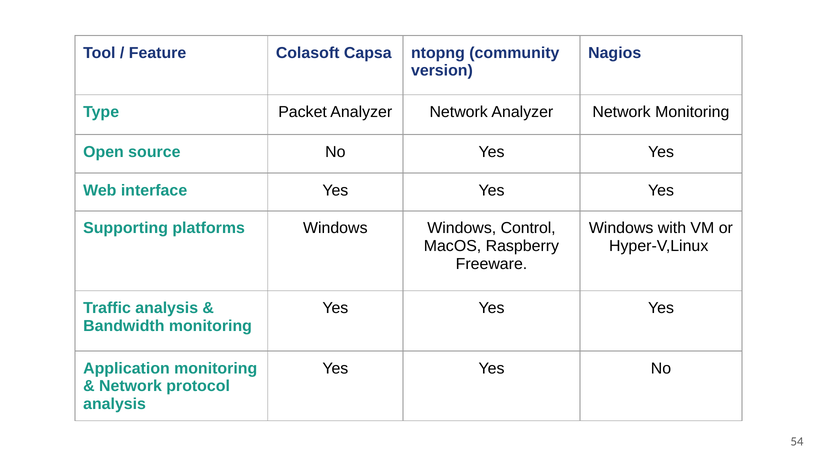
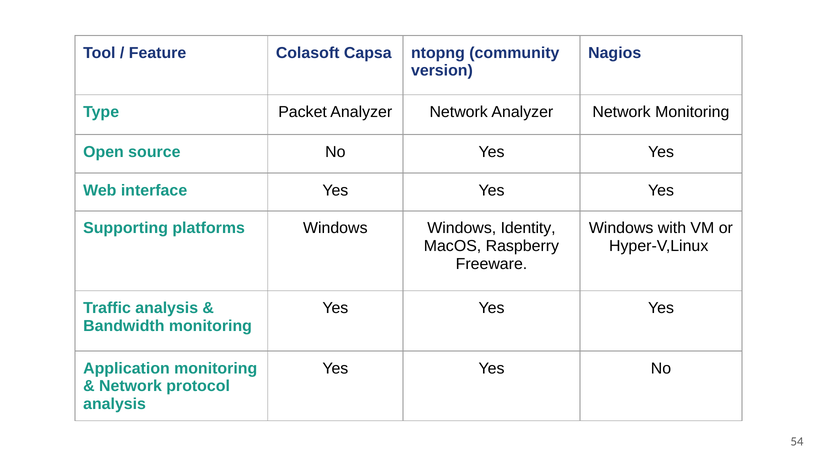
Control: Control -> Identity
